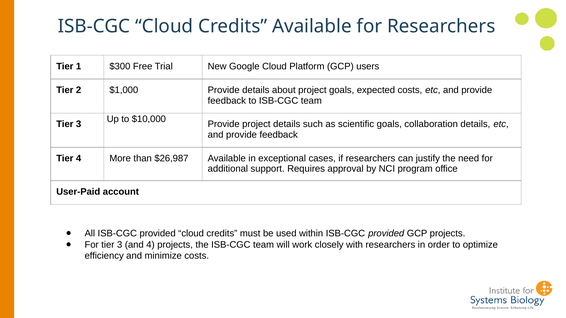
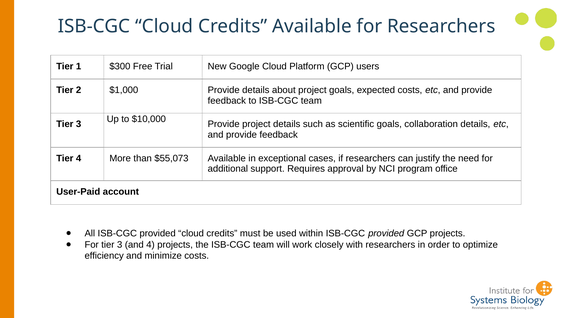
$26,987: $26,987 -> $55,073
